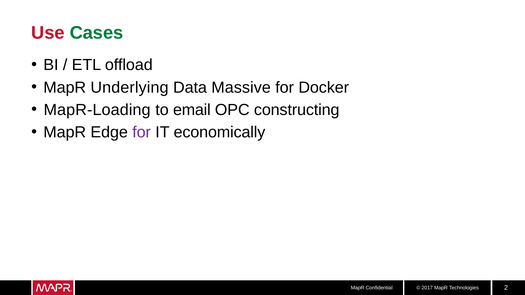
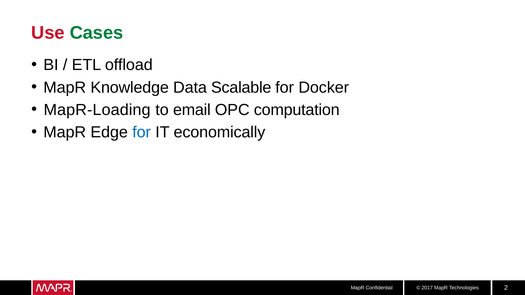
Underlying: Underlying -> Knowledge
Massive: Massive -> Scalable
constructing: constructing -> computation
for at (142, 132) colour: purple -> blue
